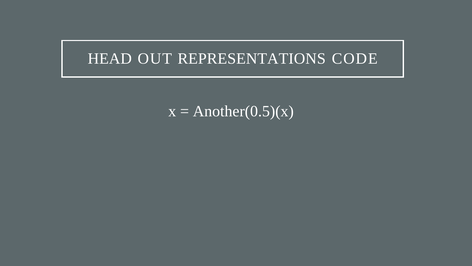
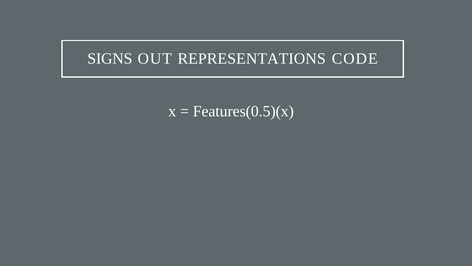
HEAD: HEAD -> SIGNS
Another(0.5)(x: Another(0.5)(x -> Features(0.5)(x
